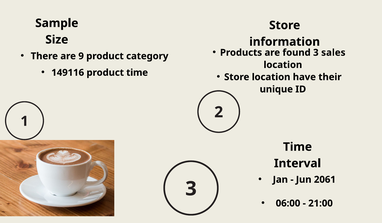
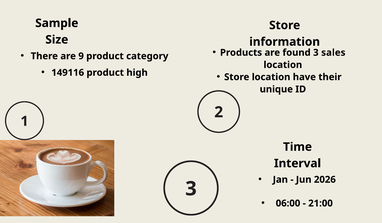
product time: time -> high
2061: 2061 -> 2026
